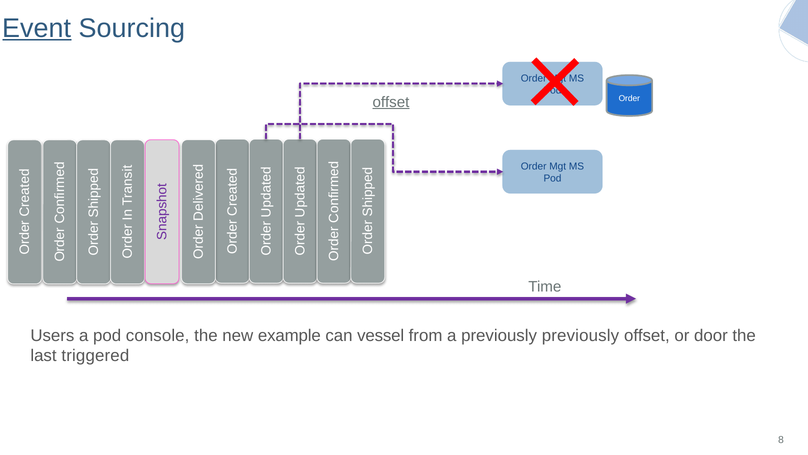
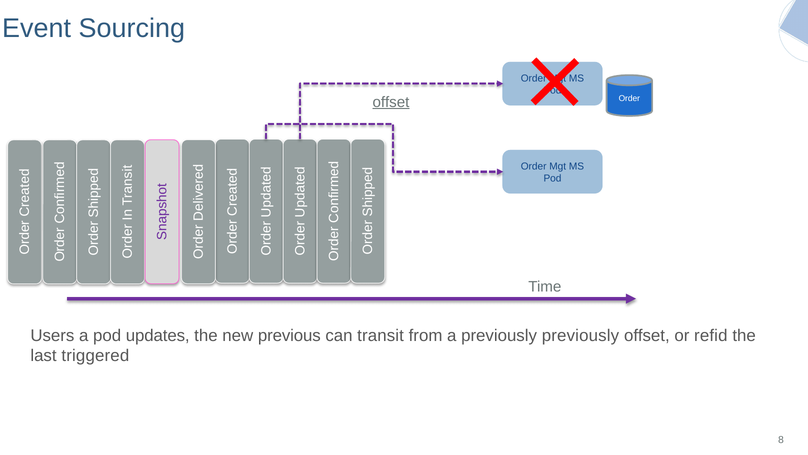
Event underline: present -> none
console: console -> updates
example: example -> previous
vessel: vessel -> transit
door: door -> refid
